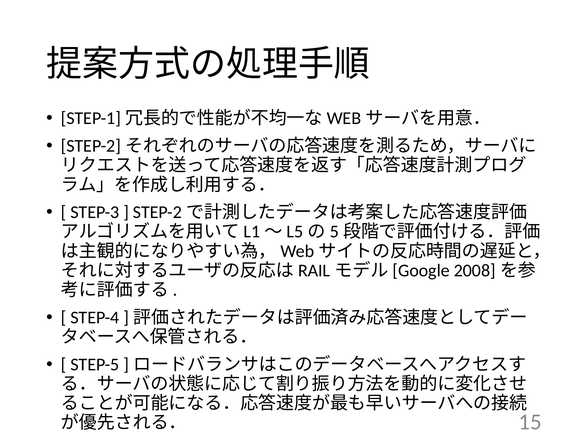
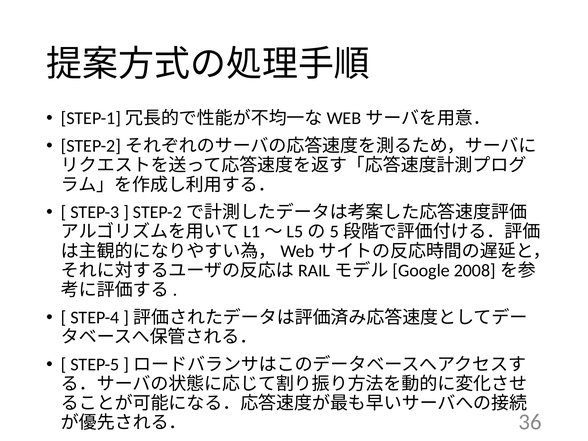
15: 15 -> 36
